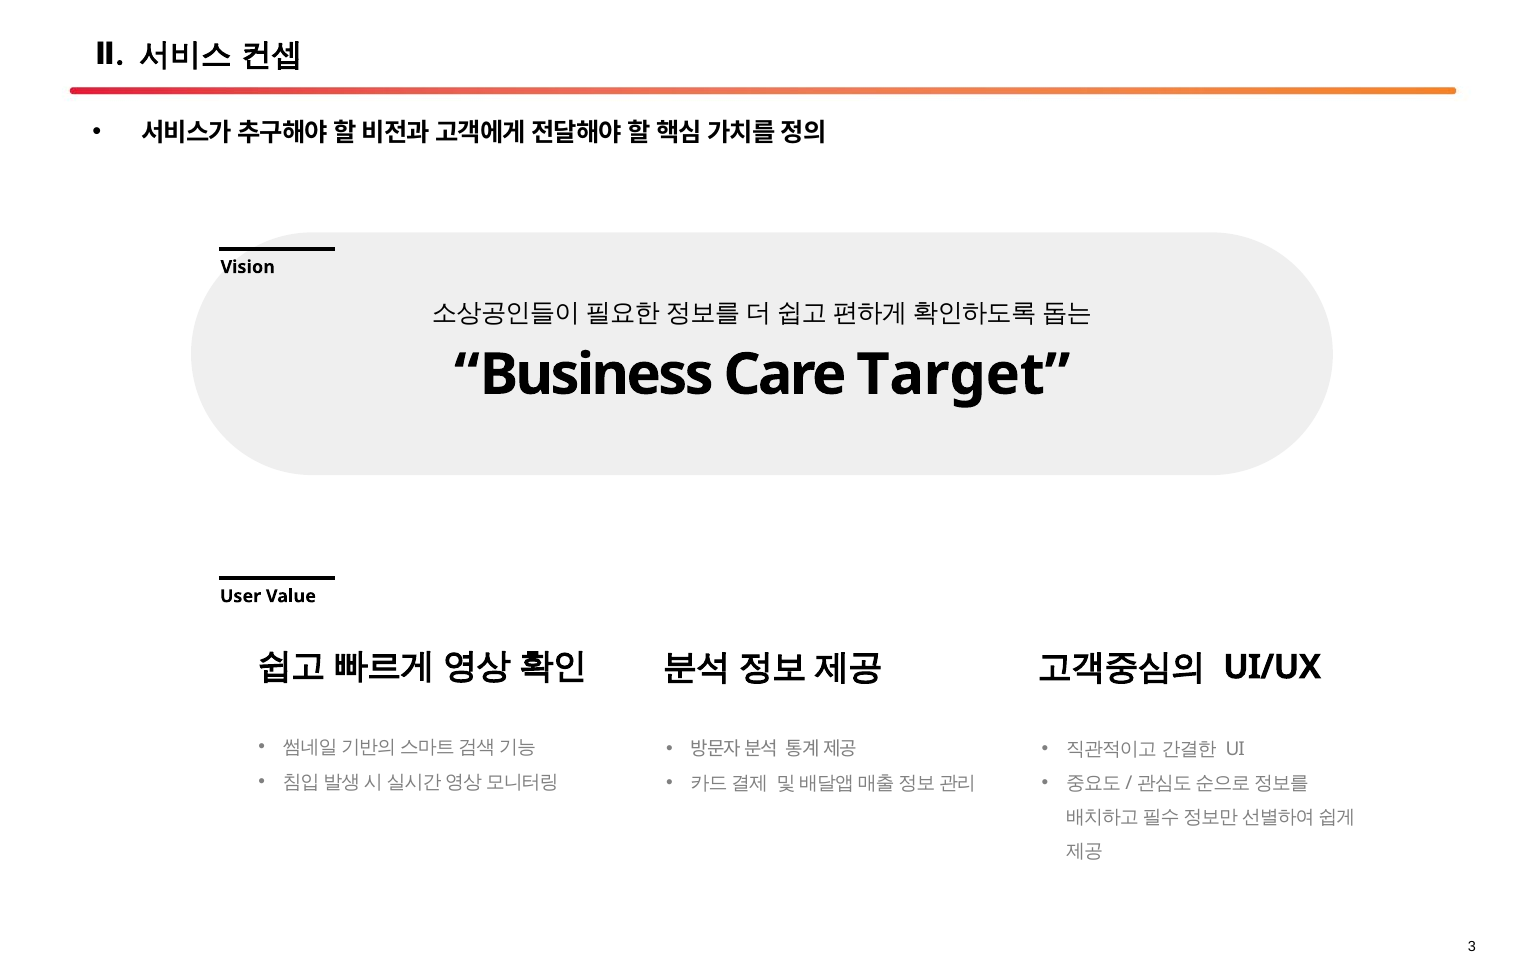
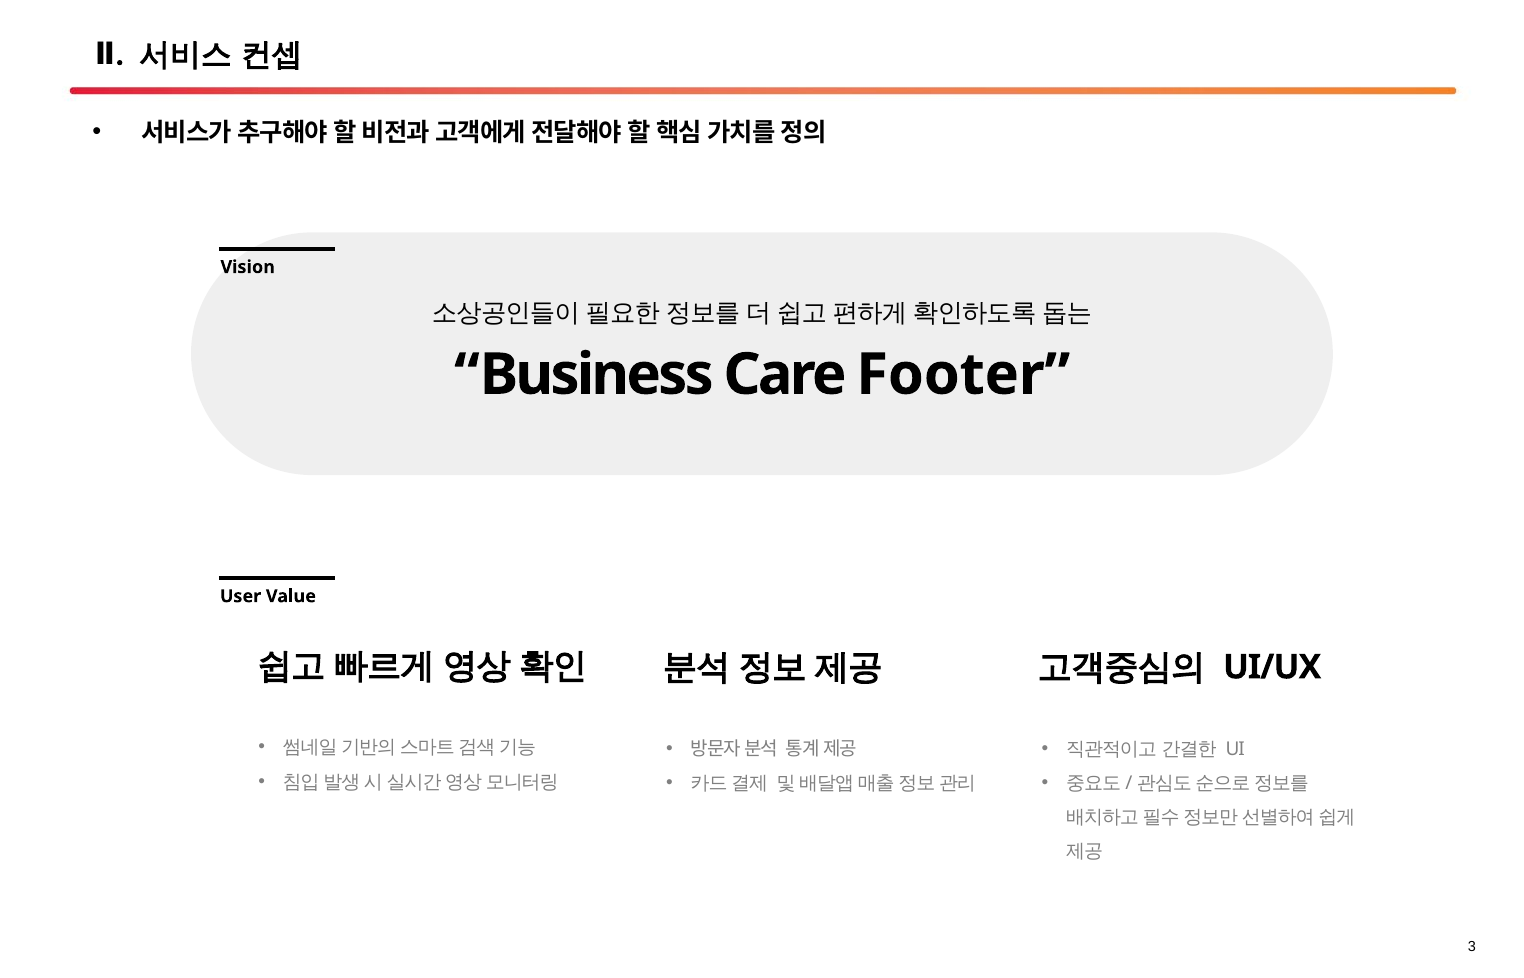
Target: Target -> Footer
